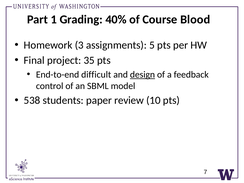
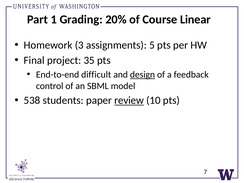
40%: 40% -> 20%
Blood: Blood -> Linear
review underline: none -> present
